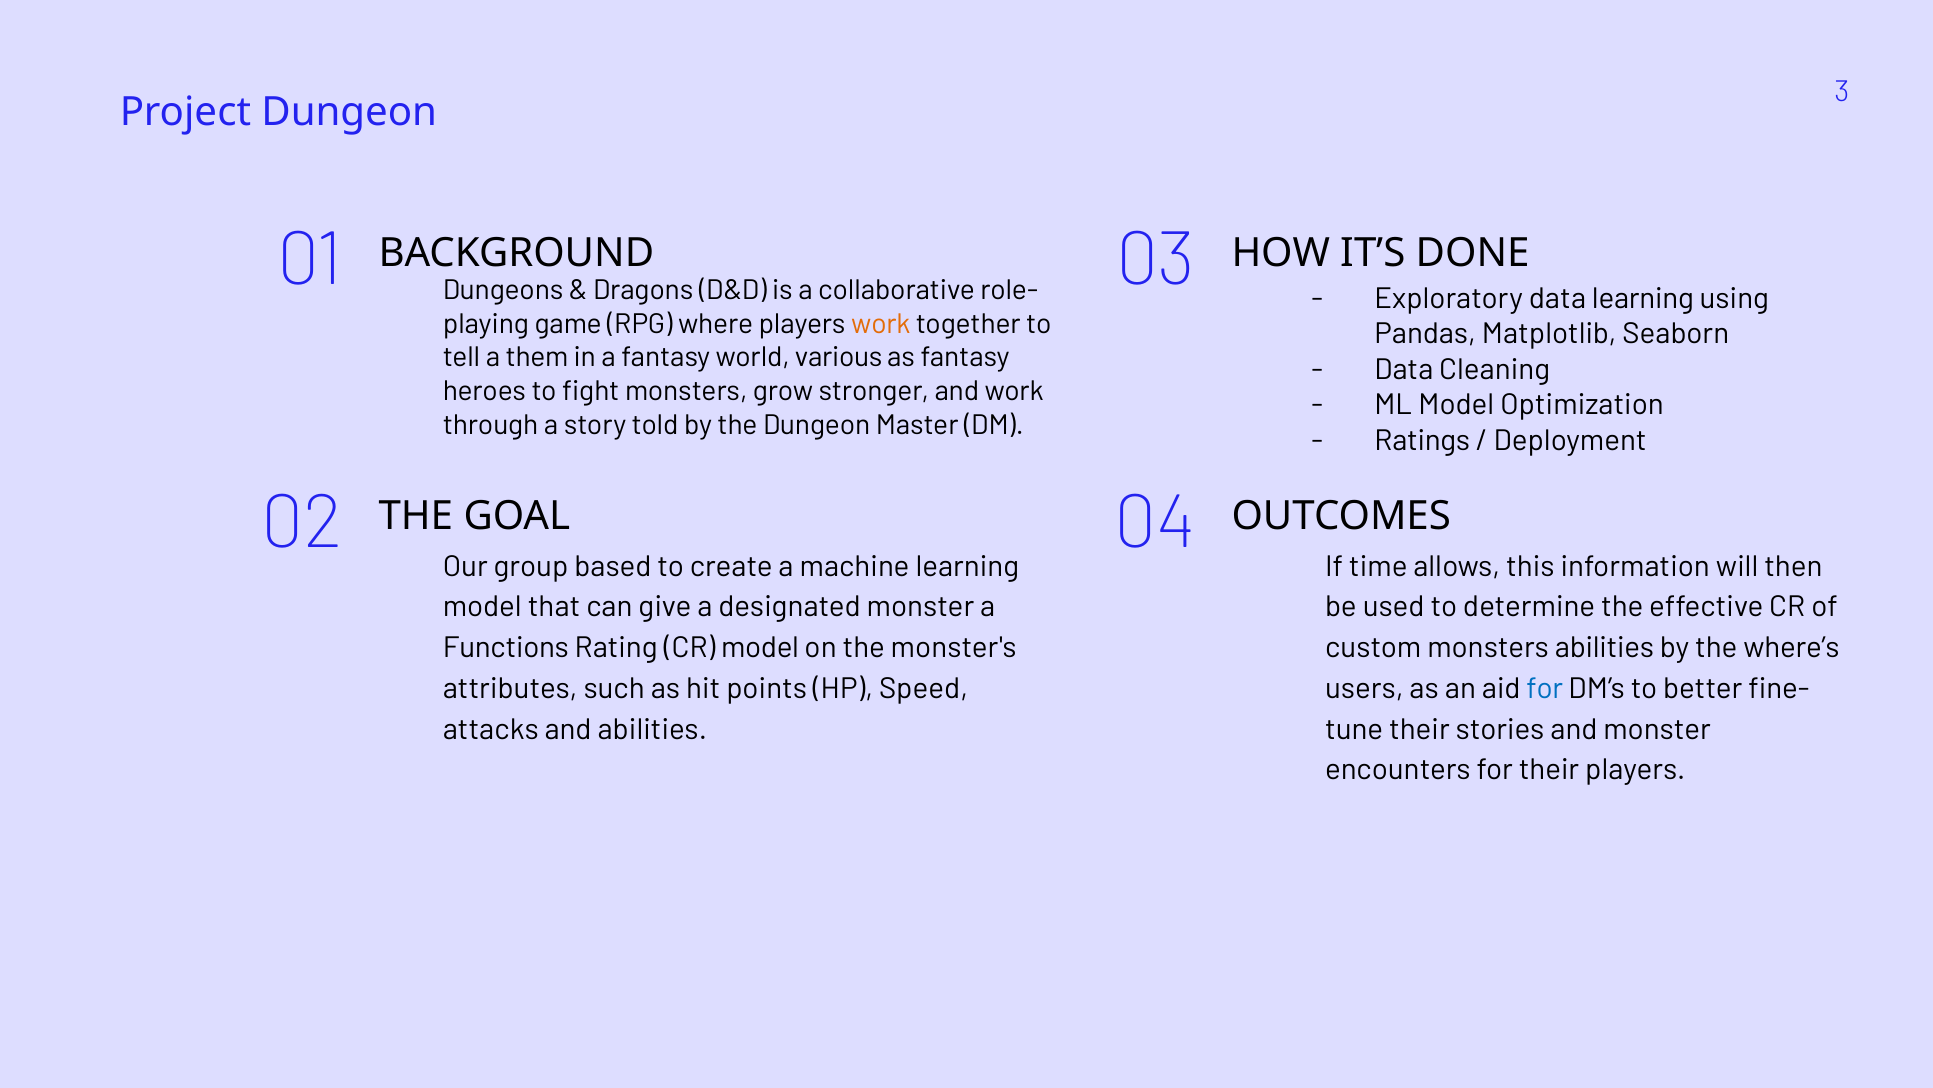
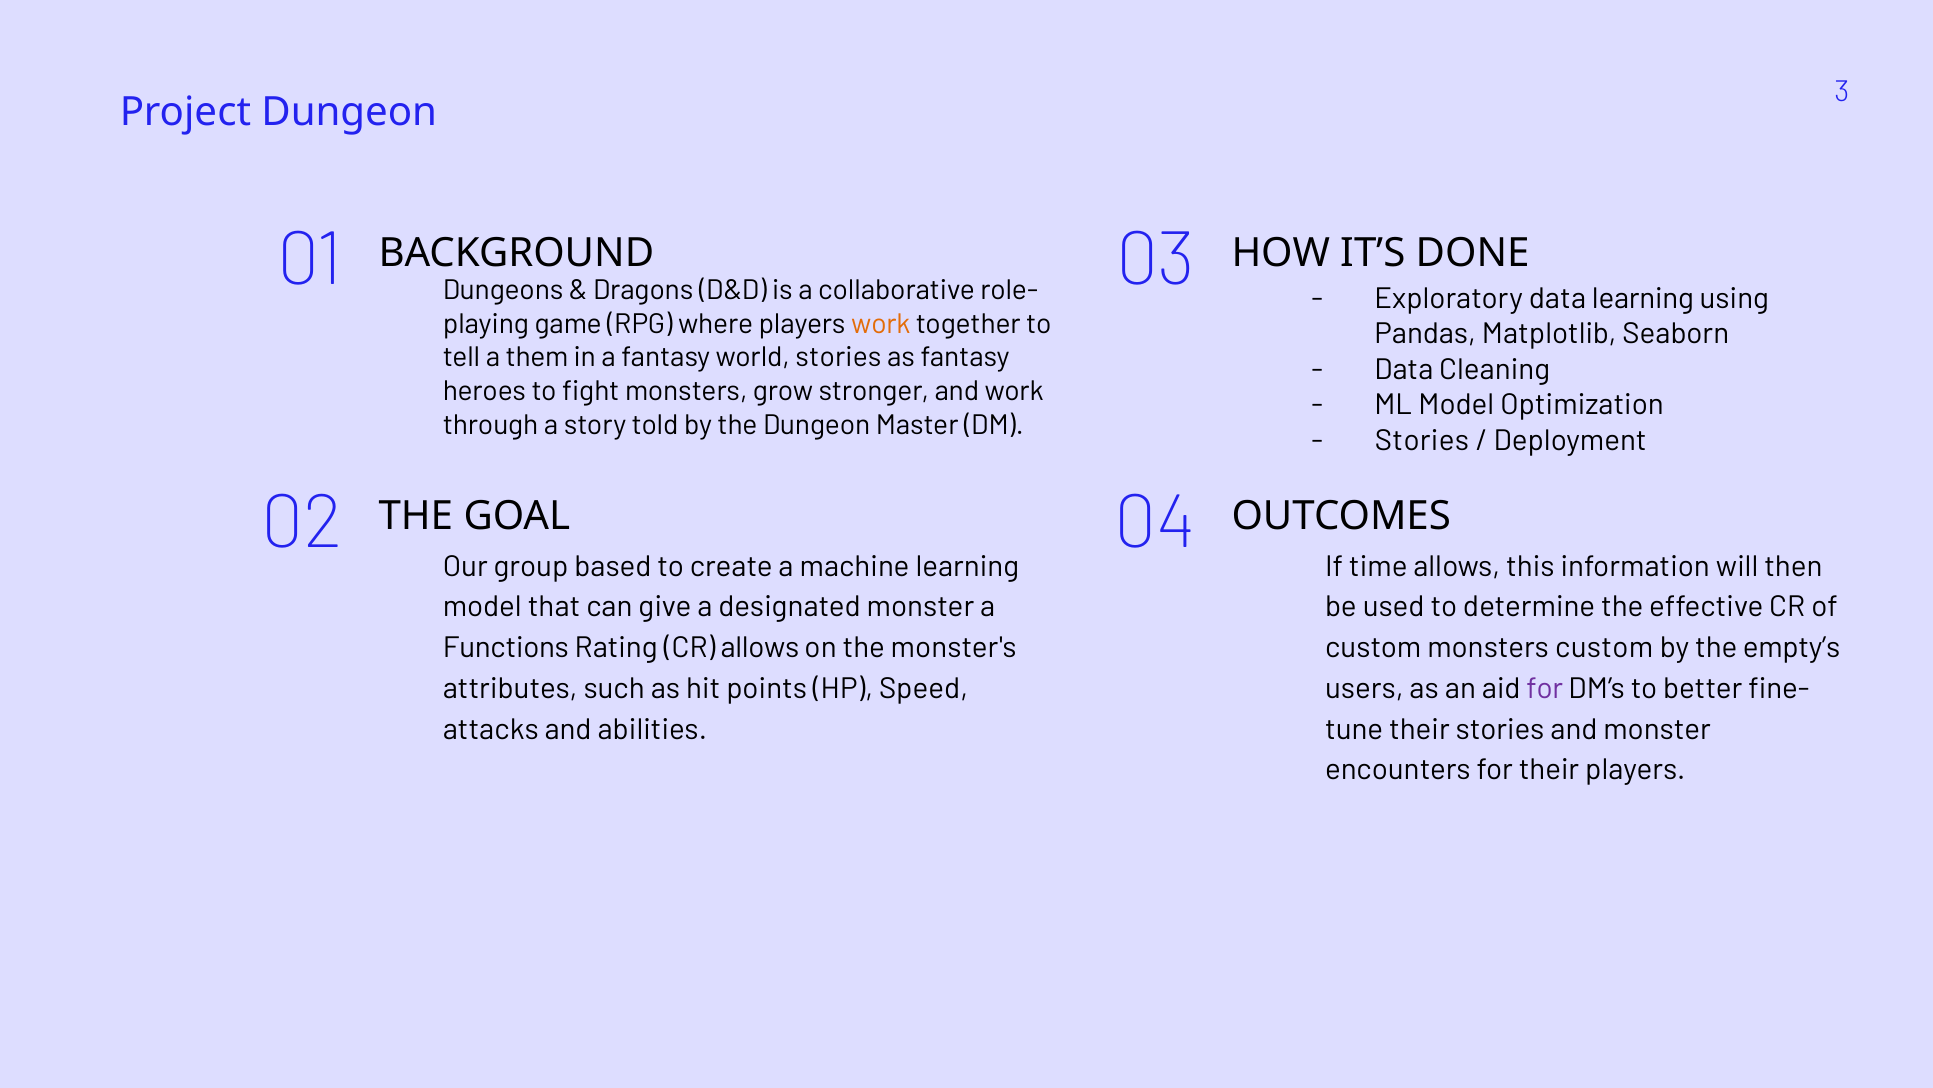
world various: various -> stories
Ratings at (1422, 440): Ratings -> Stories
CR model: model -> allows
monsters abilities: abilities -> custom
where’s: where’s -> empty’s
for at (1545, 688) colour: blue -> purple
